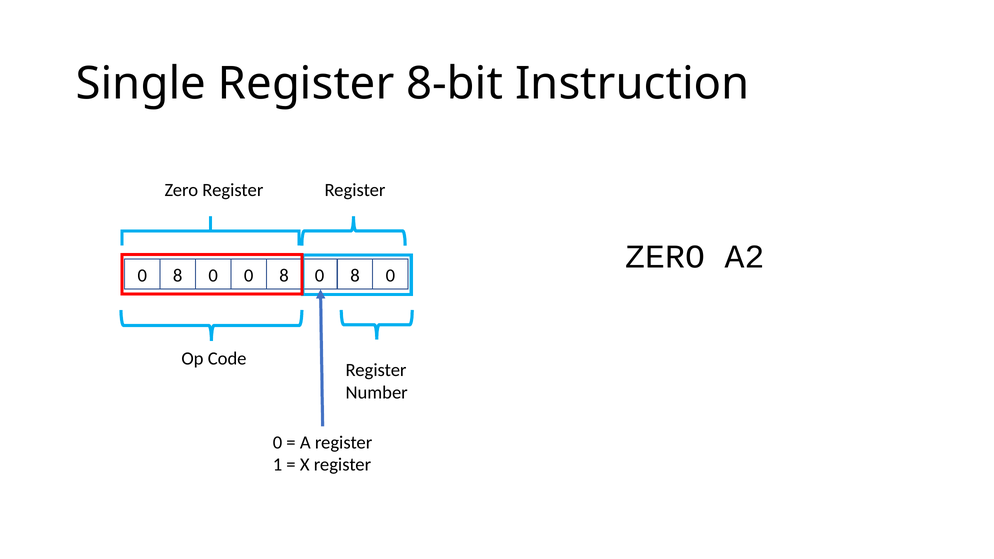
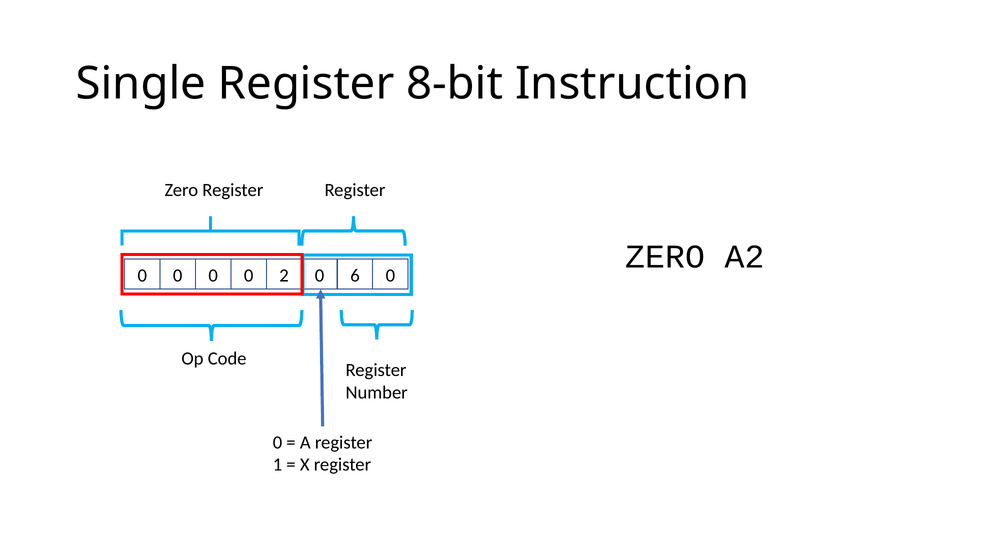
8 at (178, 275): 8 -> 0
0 0 8: 8 -> 2
8 at (355, 275): 8 -> 6
